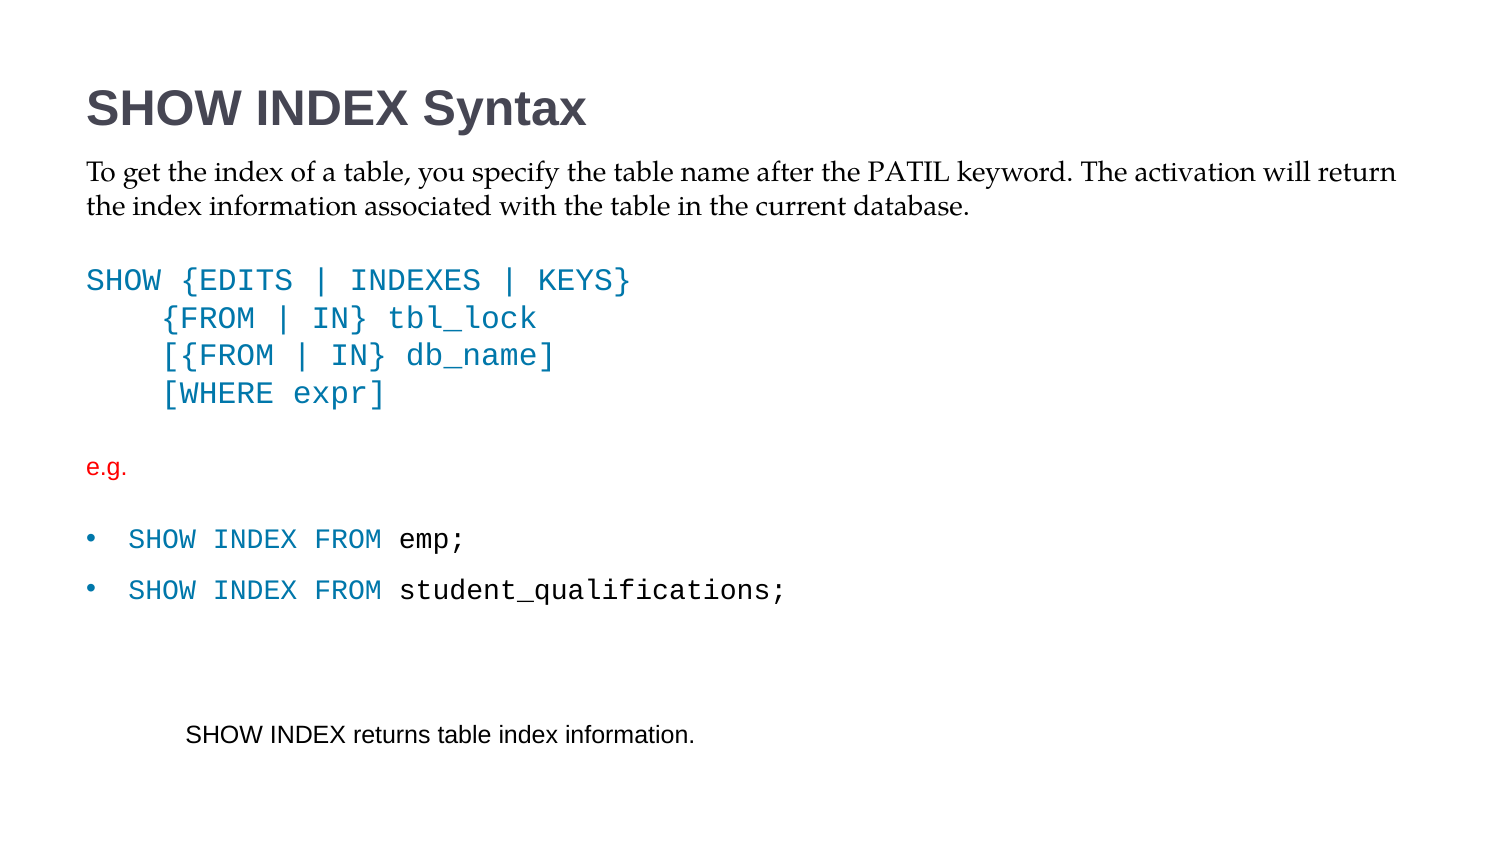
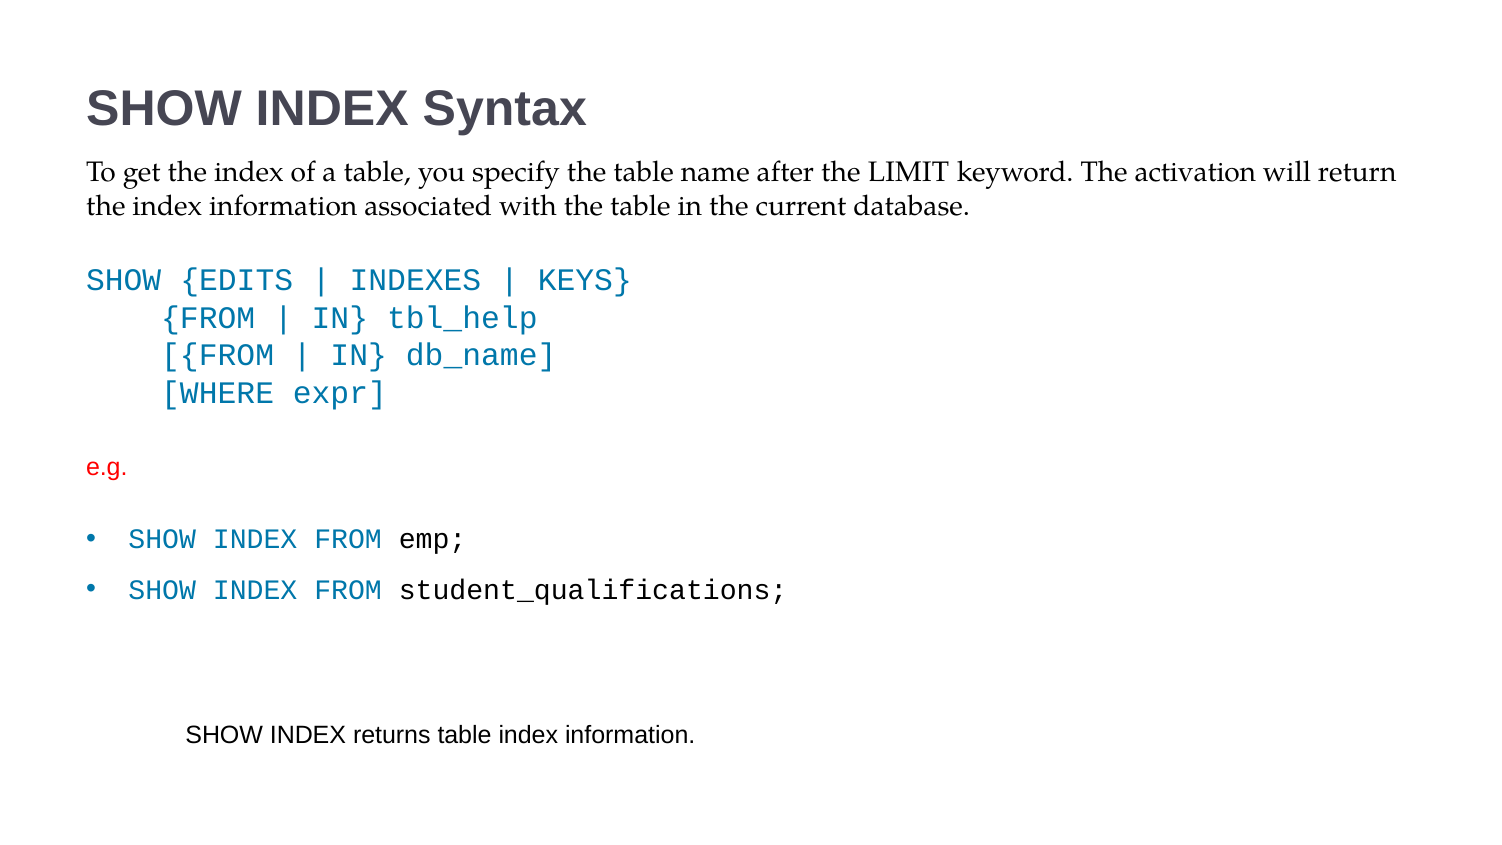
PATIL: PATIL -> LIMIT
tbl_lock: tbl_lock -> tbl_help
